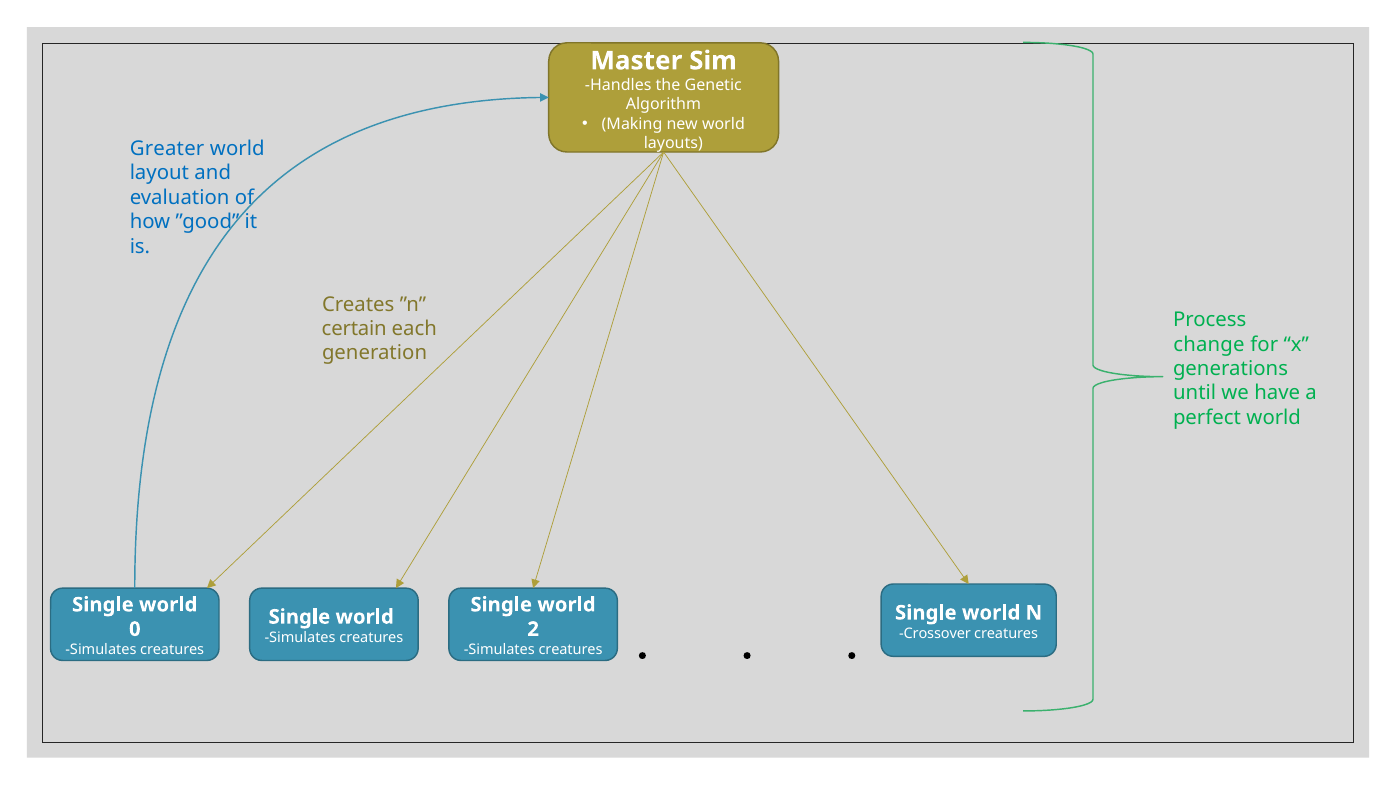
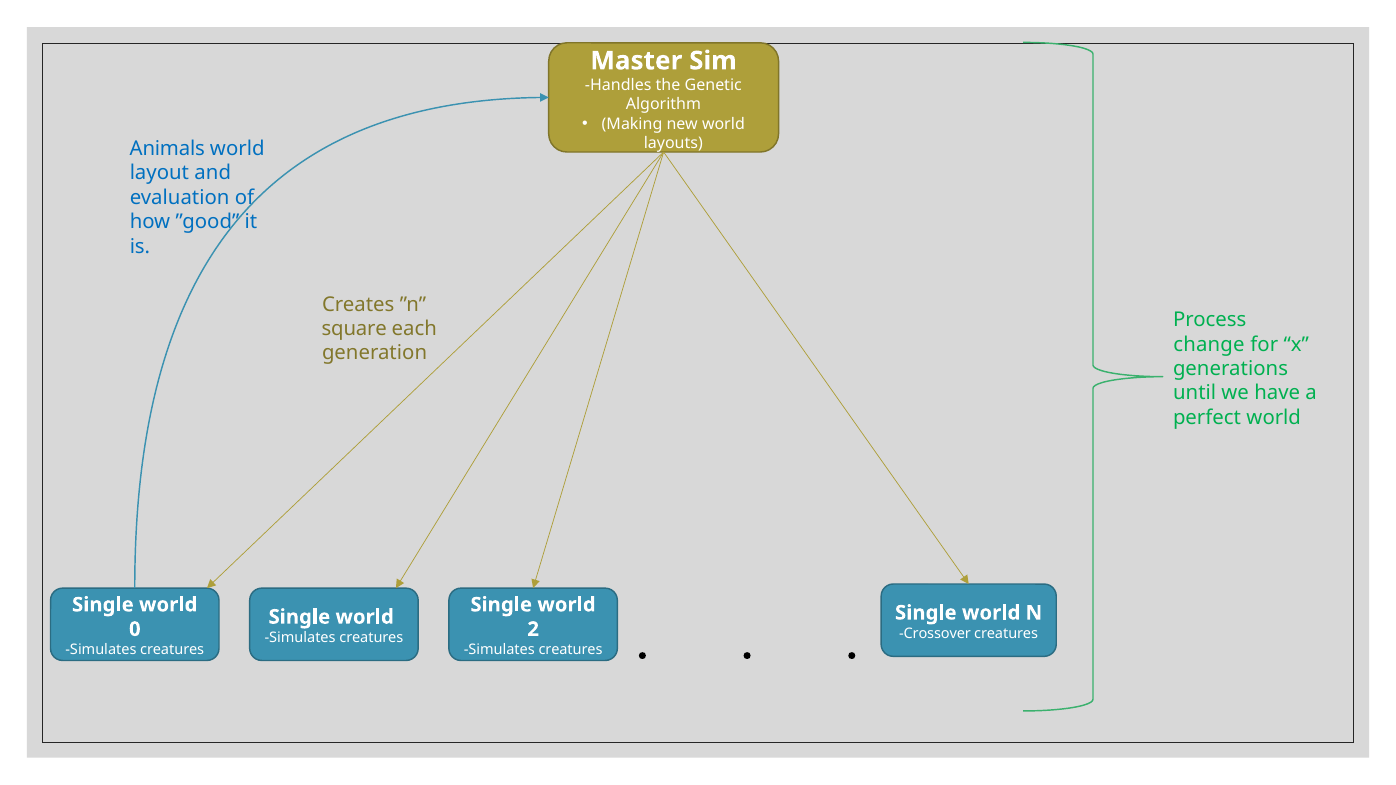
Greater: Greater -> Animals
certain: certain -> square
